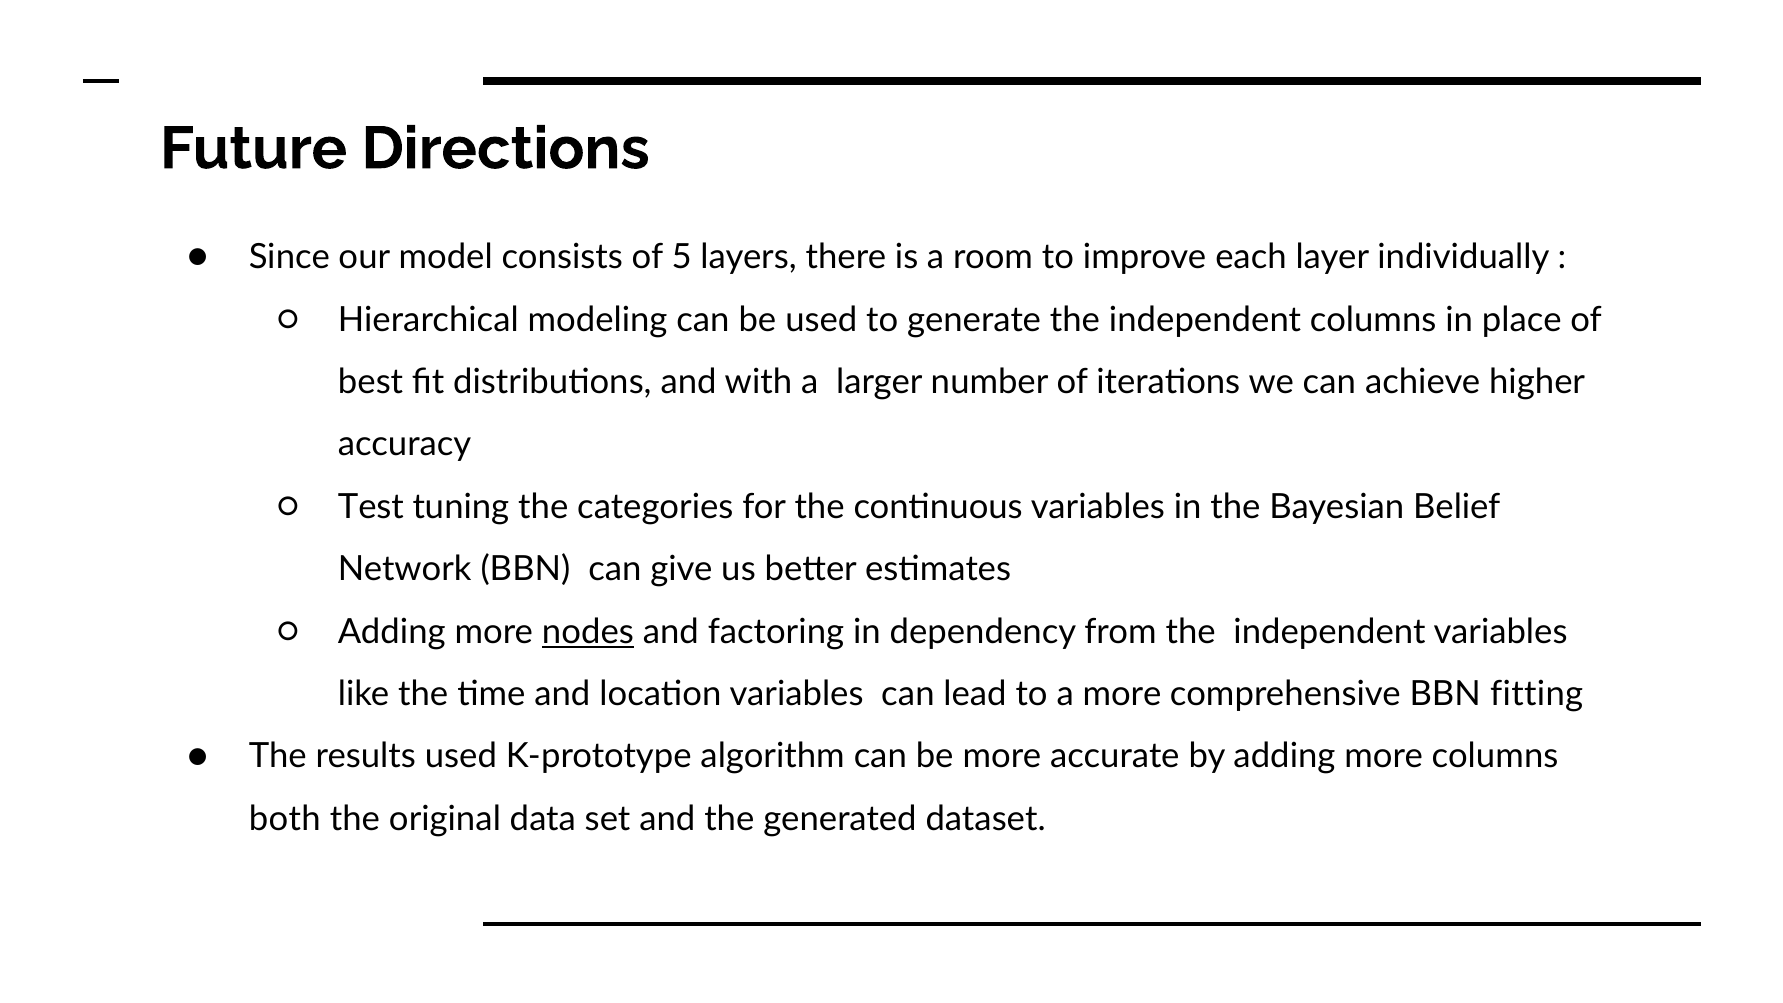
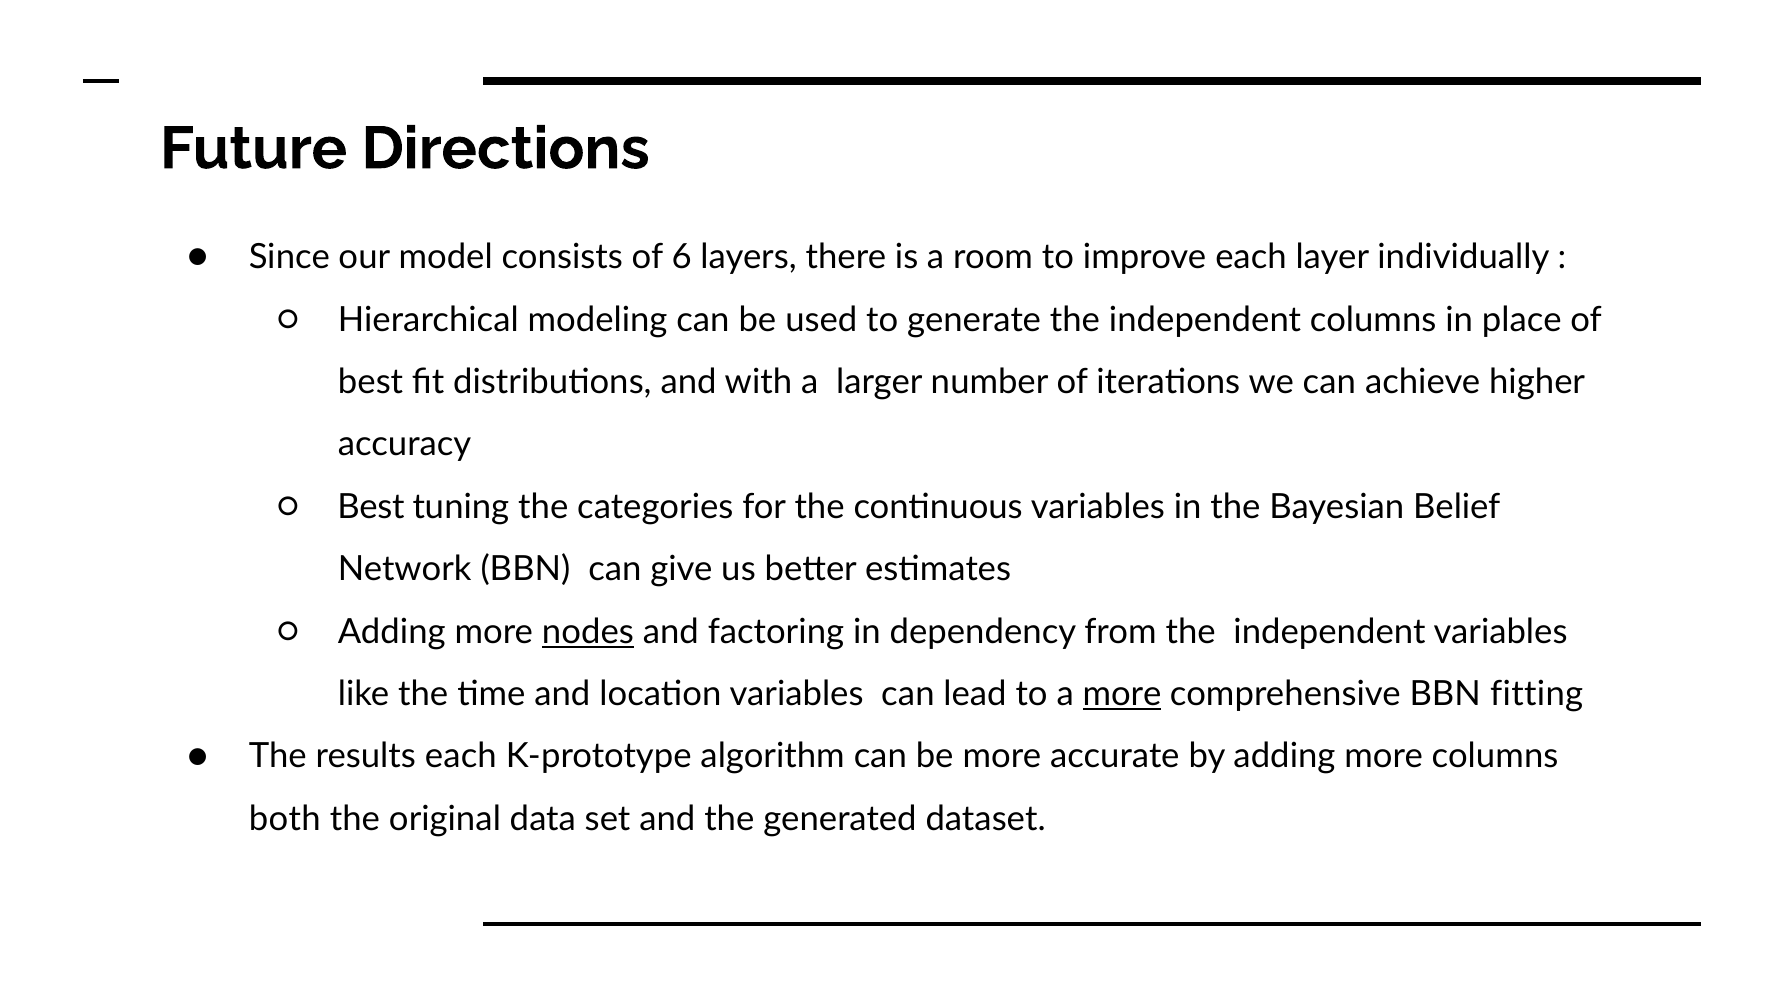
5: 5 -> 6
Test at (371, 507): Test -> Best
more at (1122, 694) underline: none -> present
results used: used -> each
